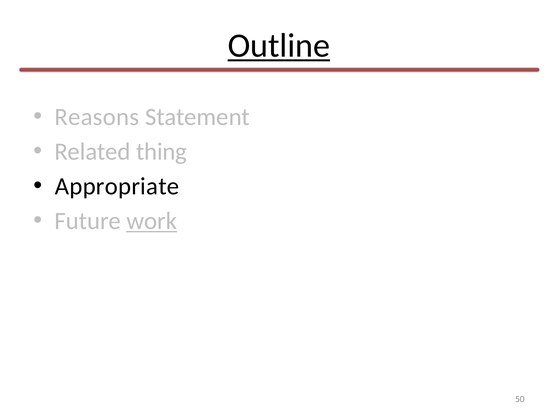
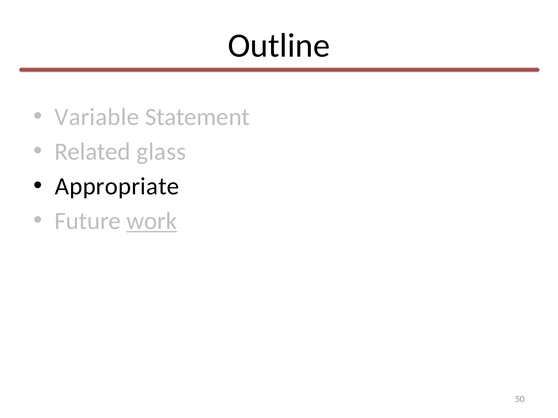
Outline underline: present -> none
Reasons: Reasons -> Variable
thing: thing -> glass
